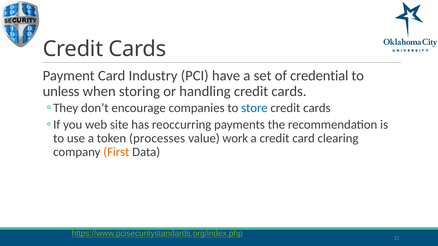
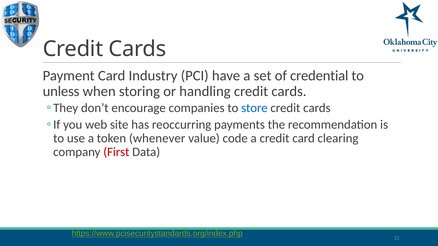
processes: processes -> whenever
work: work -> code
First colour: orange -> red
